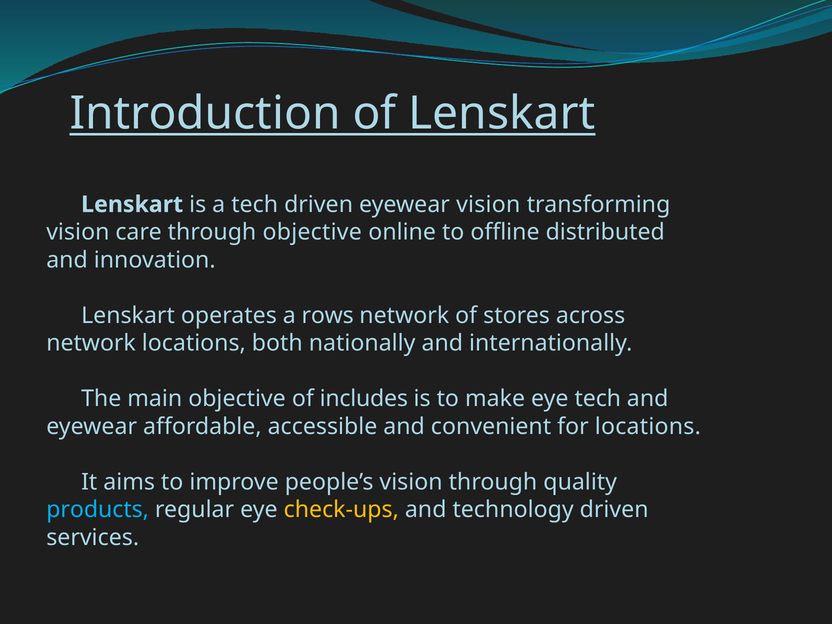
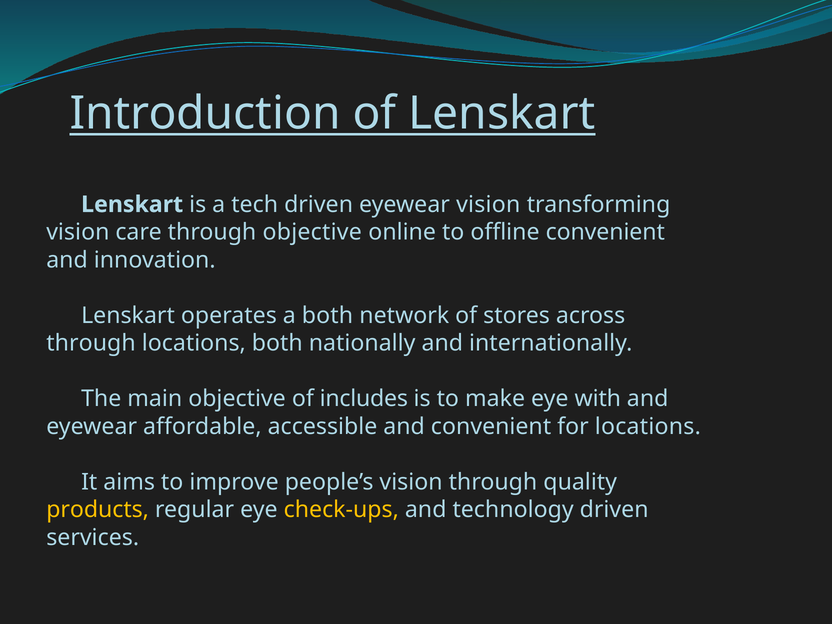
offline distributed: distributed -> convenient
a rows: rows -> both
network at (91, 343): network -> through
eye tech: tech -> with
products colour: light blue -> yellow
